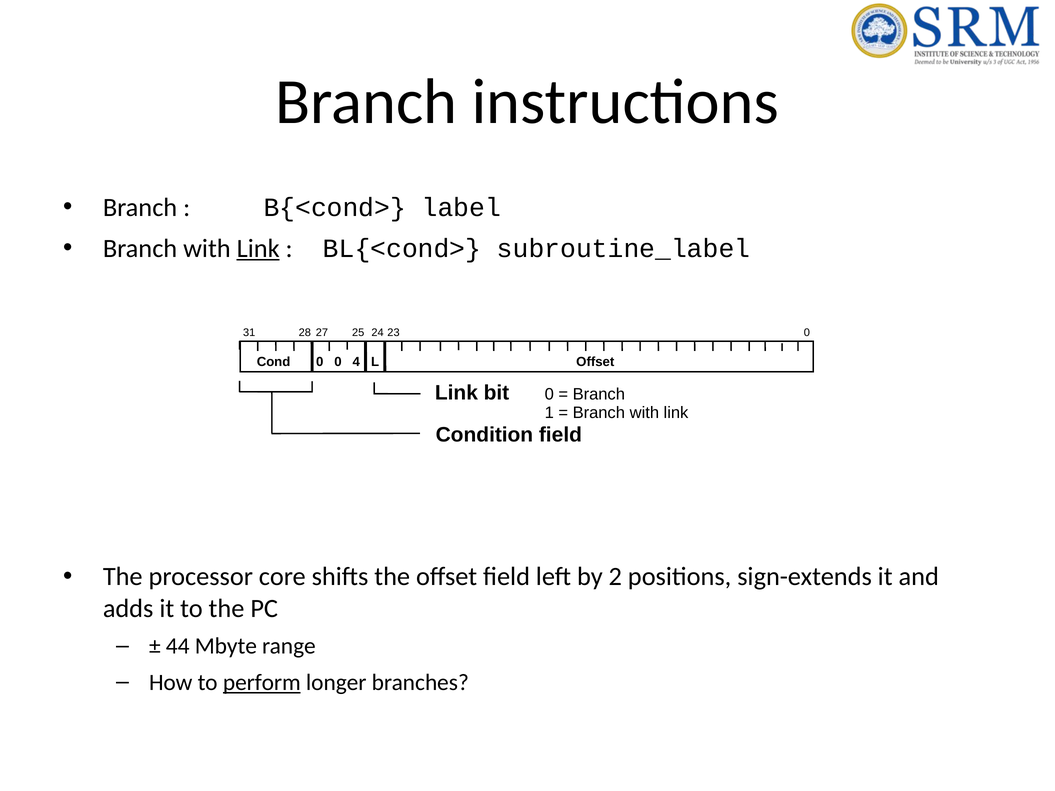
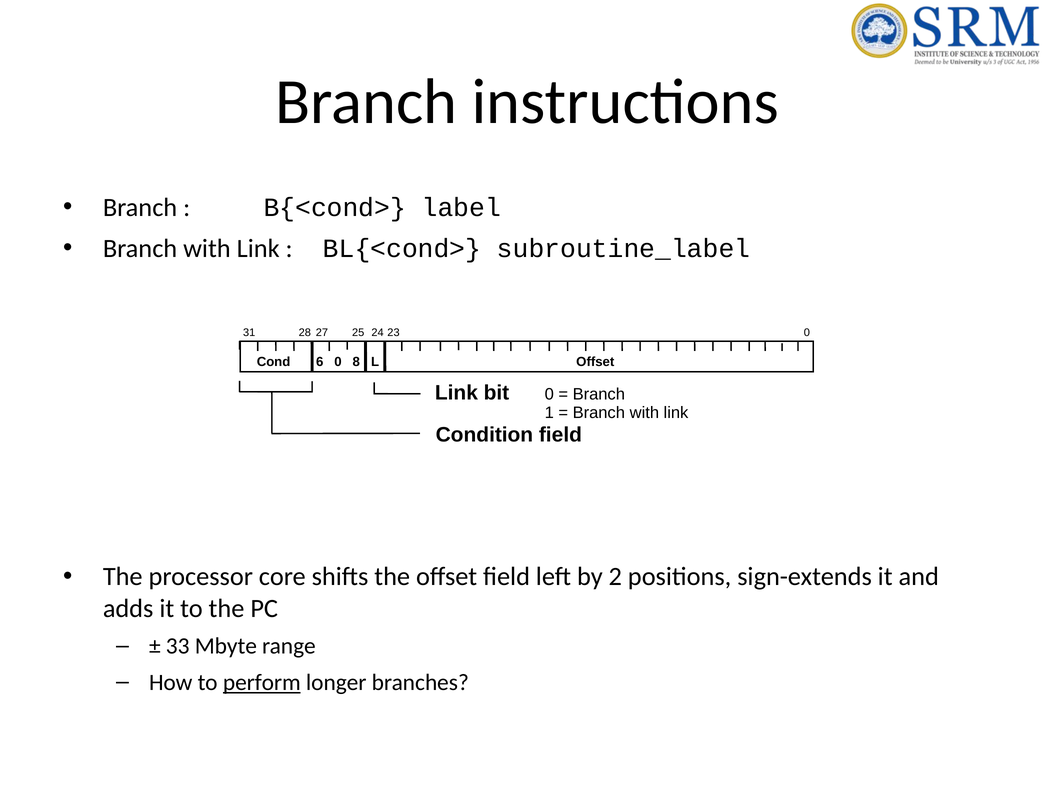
Link at (258, 249) underline: present -> none
Cond 0: 0 -> 6
4: 4 -> 8
44: 44 -> 33
